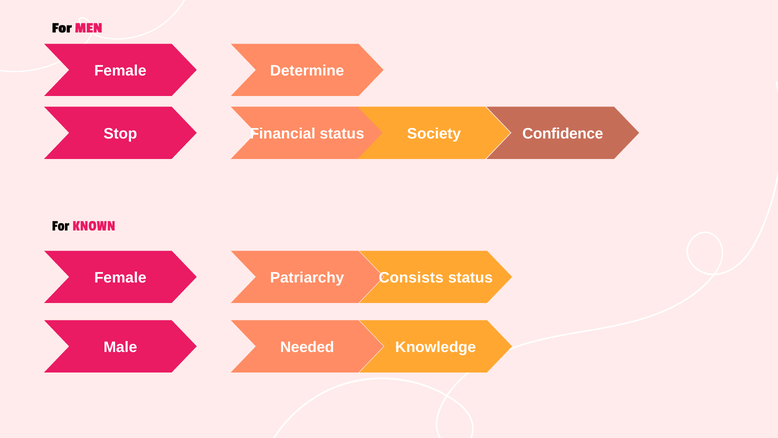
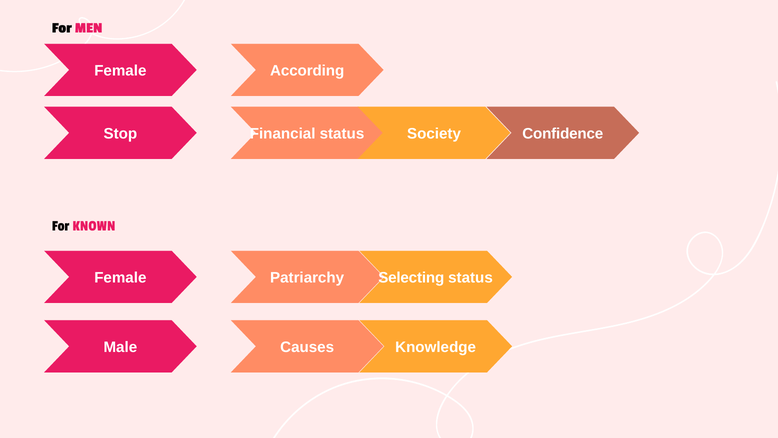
Determine: Determine -> According
Consists: Consists -> Selecting
Needed: Needed -> Causes
